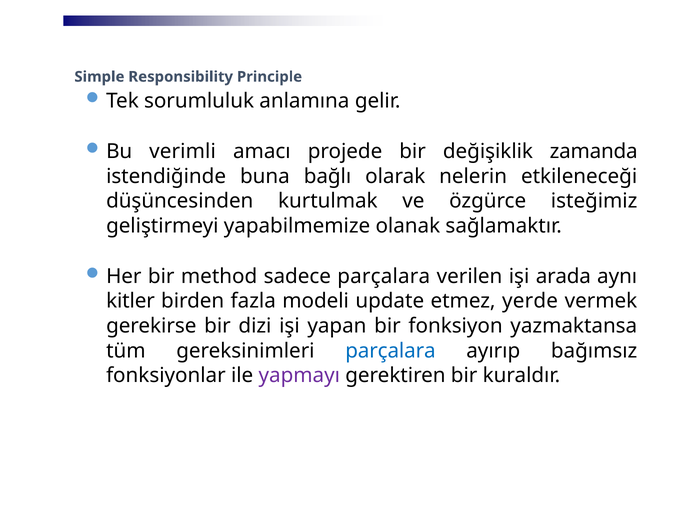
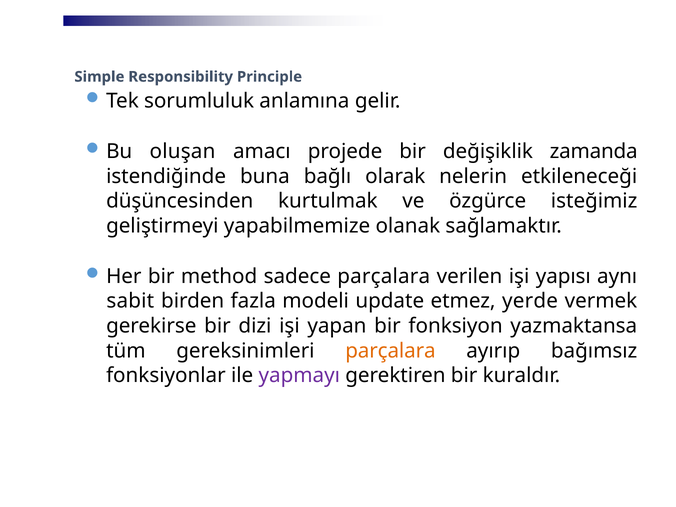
verimli: verimli -> oluşan
arada: arada -> yapısı
kitler: kitler -> sabit
parçalara at (390, 351) colour: blue -> orange
